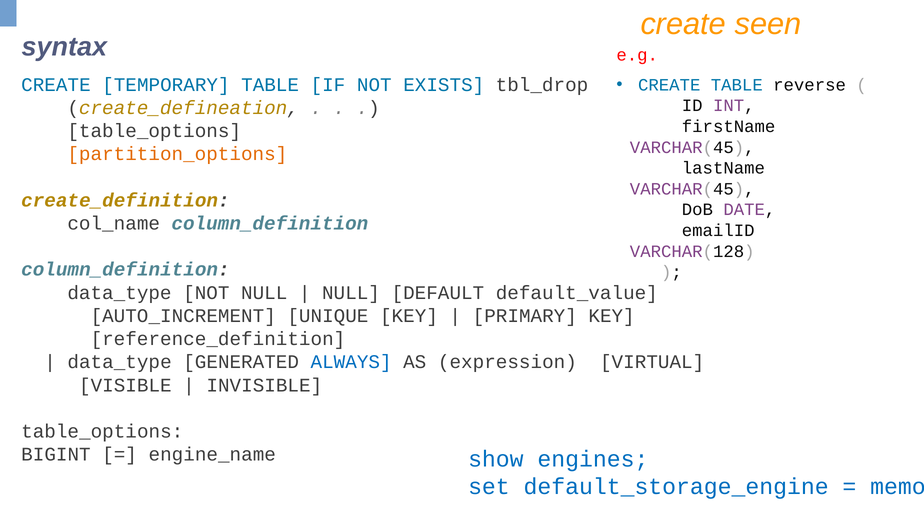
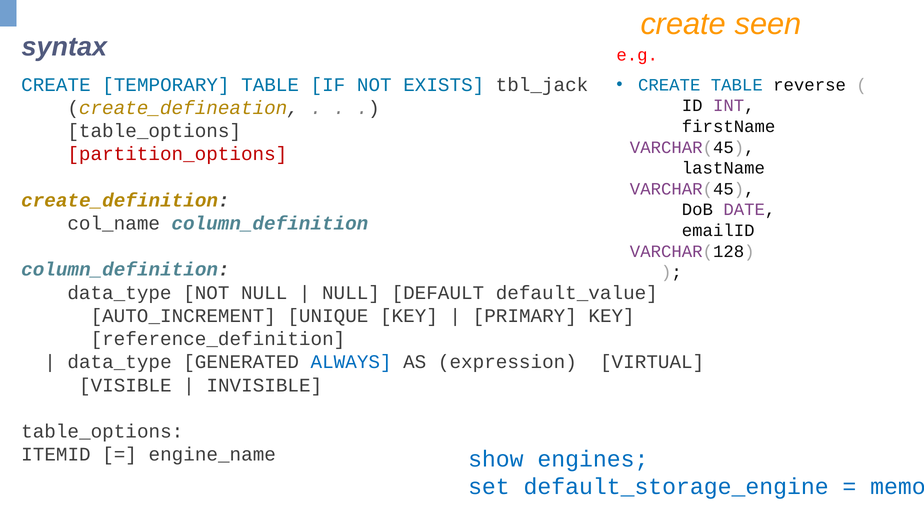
tbl_drop: tbl_drop -> tbl_jack
partition_options colour: orange -> red
BIGINT: BIGINT -> ITEMID
